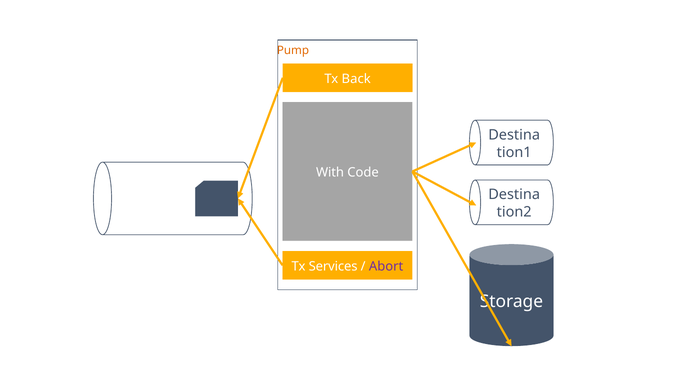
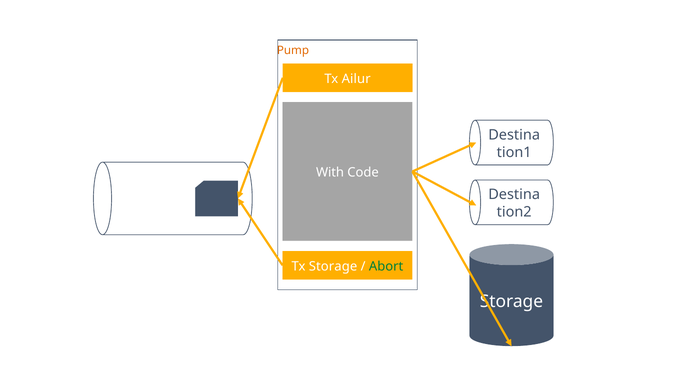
Back: Back -> Ailur
Tx Services: Services -> Storage
Abort colour: purple -> green
